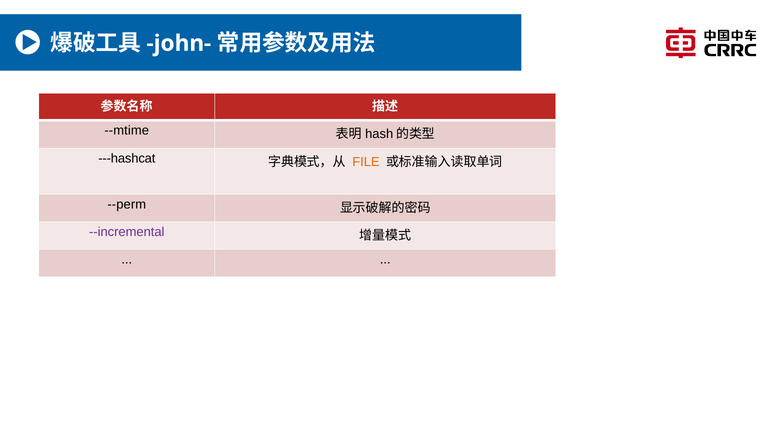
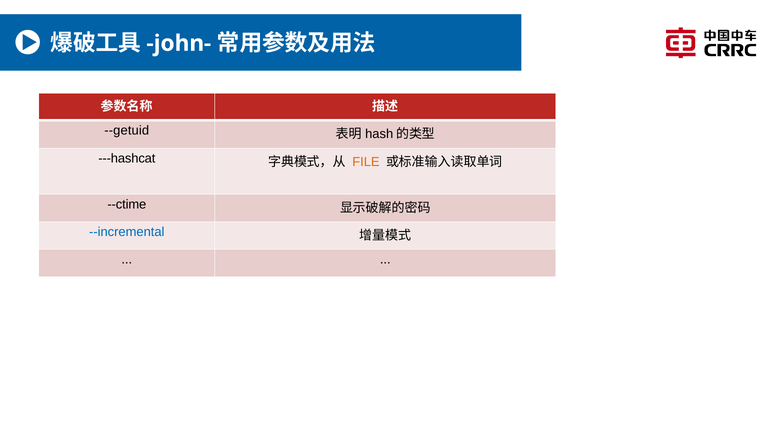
--mtime: --mtime -> --getuid
--perm: --perm -> --ctime
--incremental colour: purple -> blue
